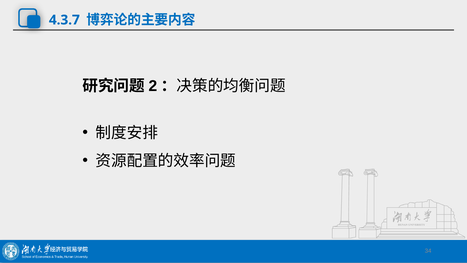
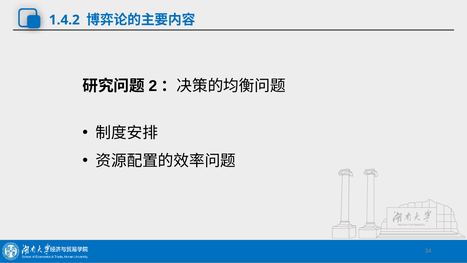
4.3.7: 4.3.7 -> 1.4.2
